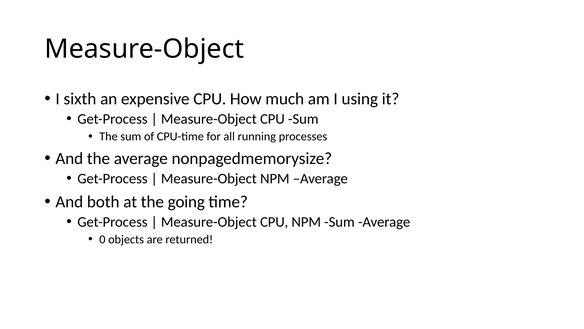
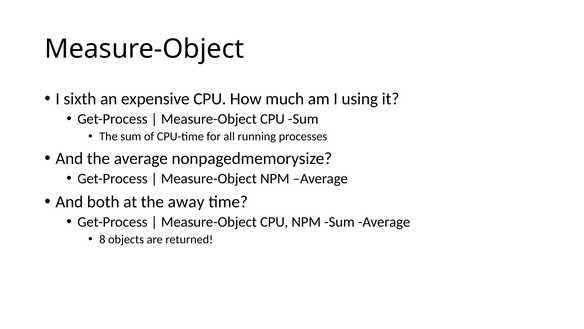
going: going -> away
0: 0 -> 8
